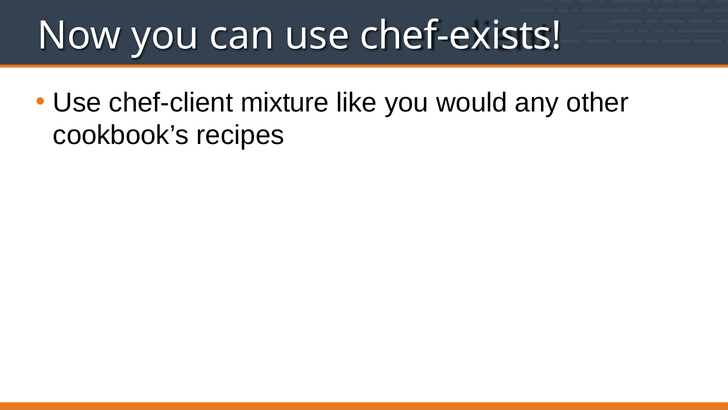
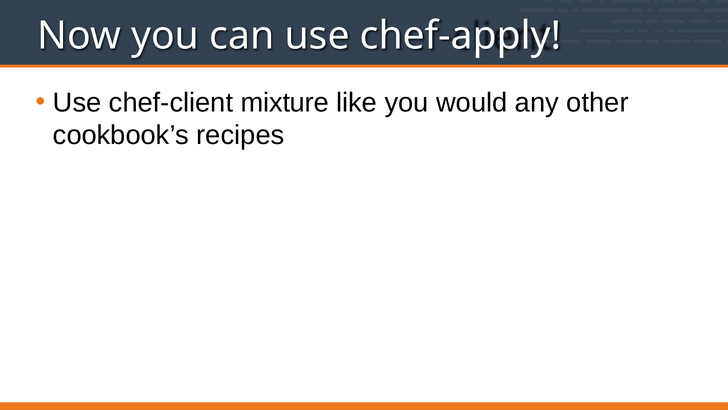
chef-exists: chef-exists -> chef-apply
